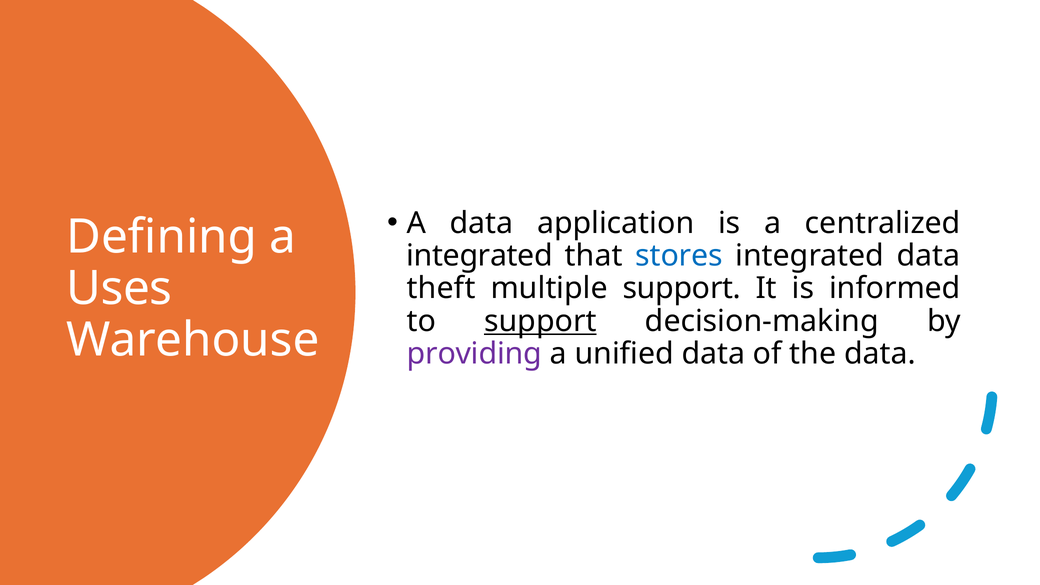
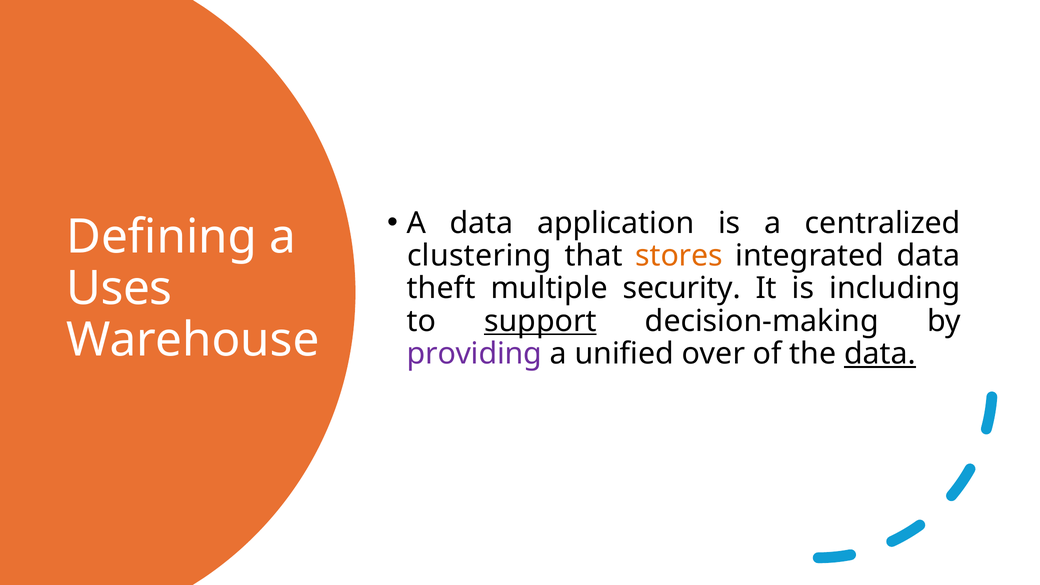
integrated at (480, 256): integrated -> clustering
stores colour: blue -> orange
multiple support: support -> security
informed: informed -> including
unified data: data -> over
data at (880, 354) underline: none -> present
